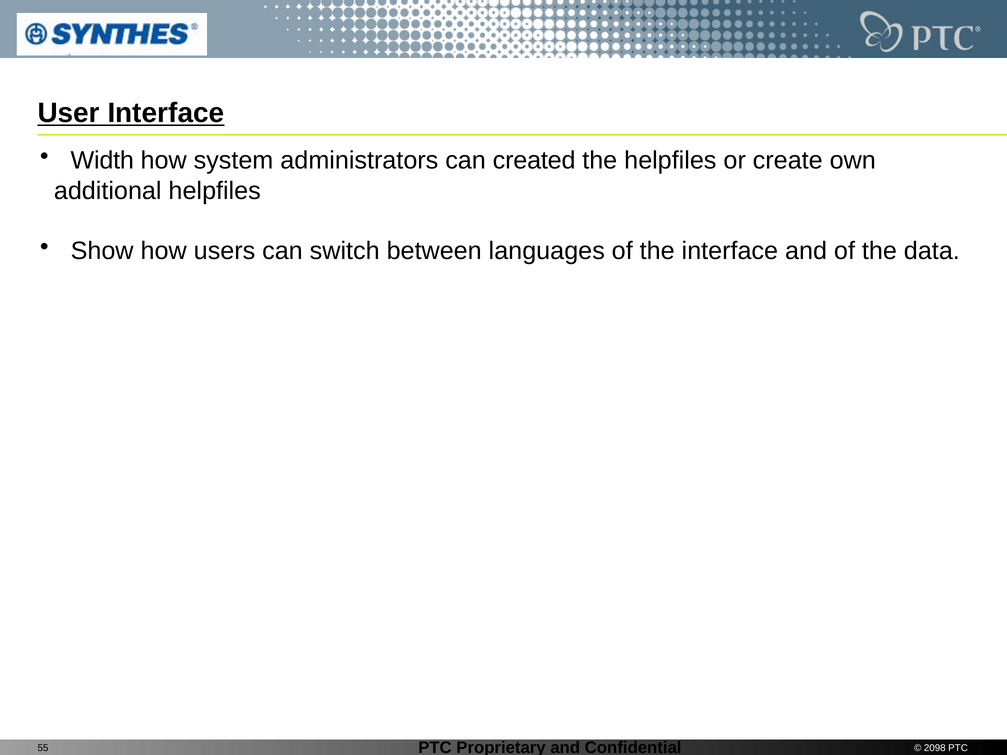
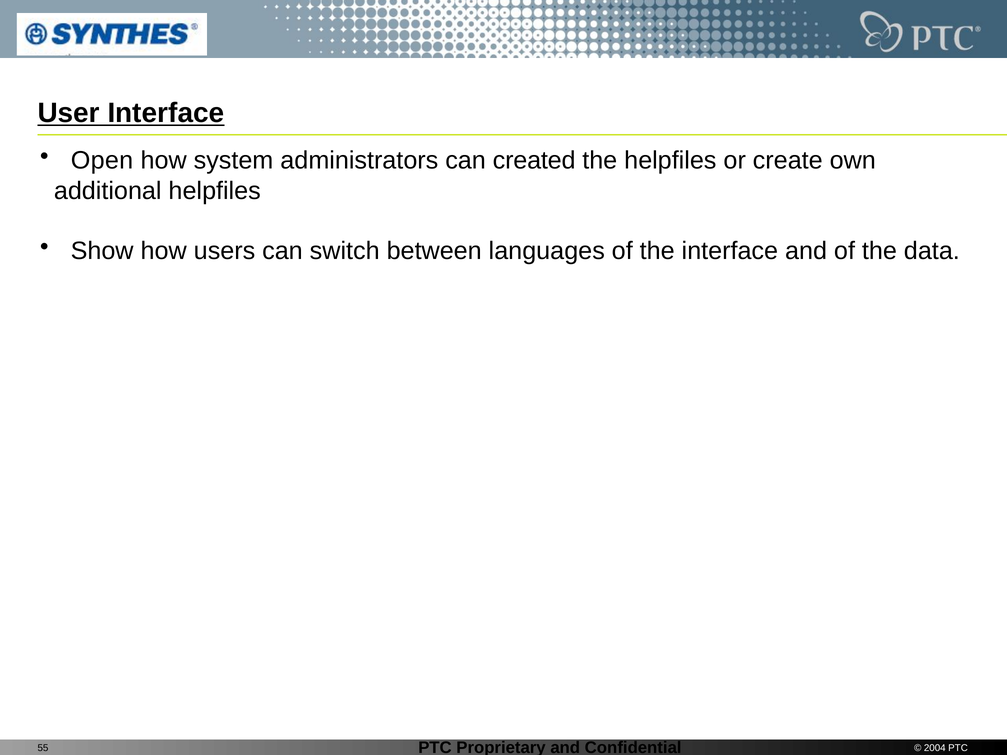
Width: Width -> Open
2098: 2098 -> 2004
